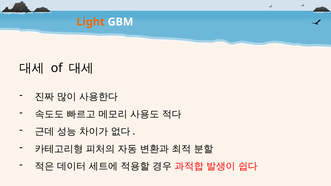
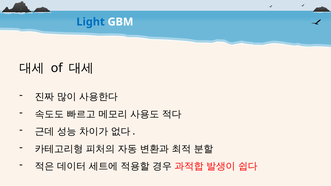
Light colour: orange -> blue
